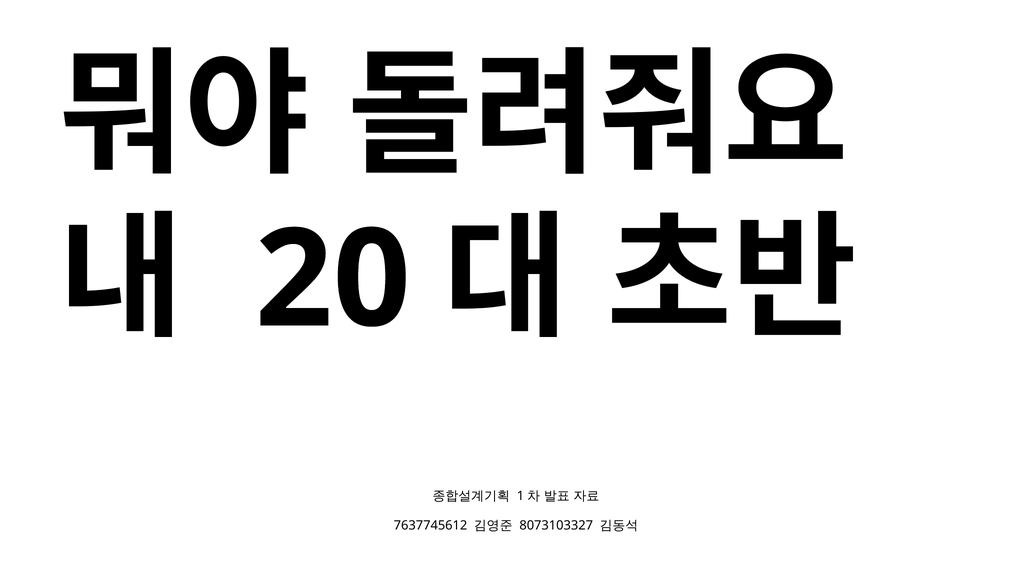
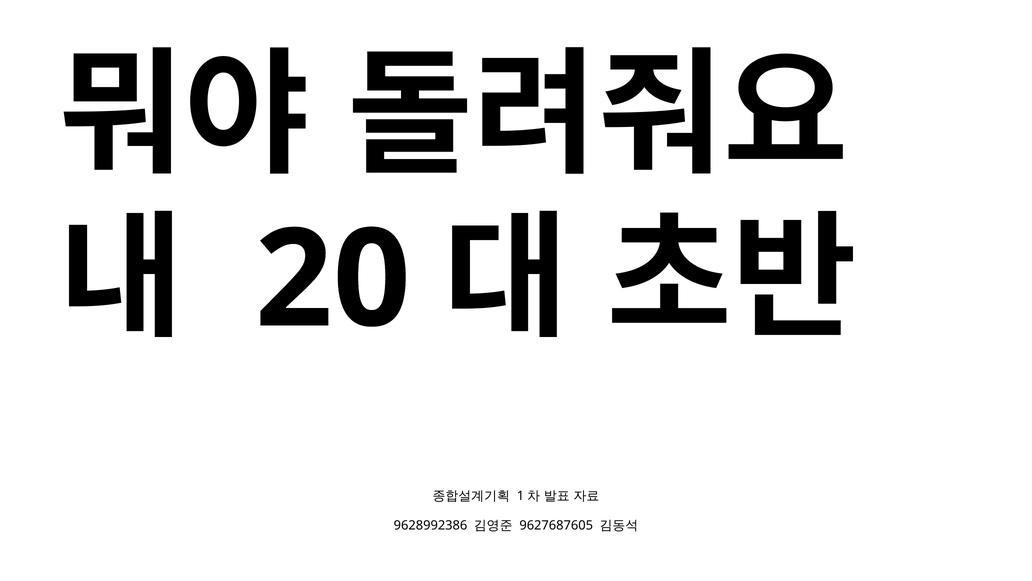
7637745612: 7637745612 -> 9628992386
8073103327: 8073103327 -> 9627687605
